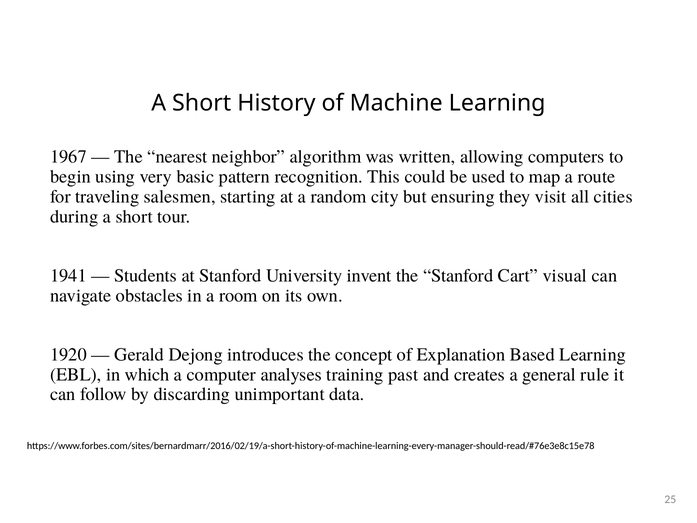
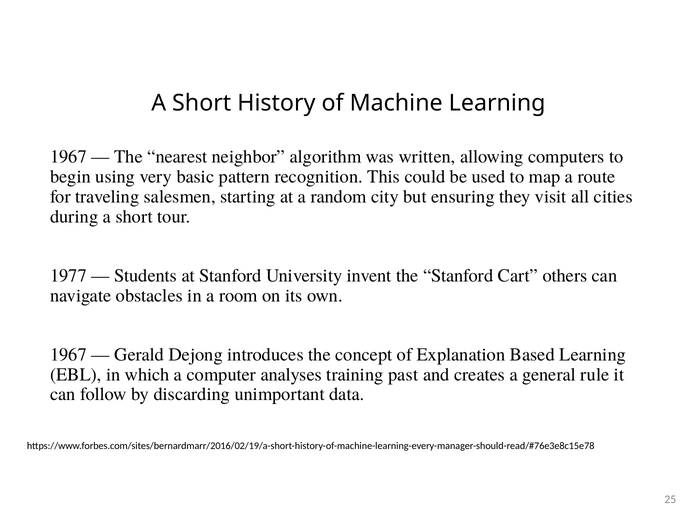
1941: 1941 -> 1977
visual: visual -> others
1920 at (68, 354): 1920 -> 1967
